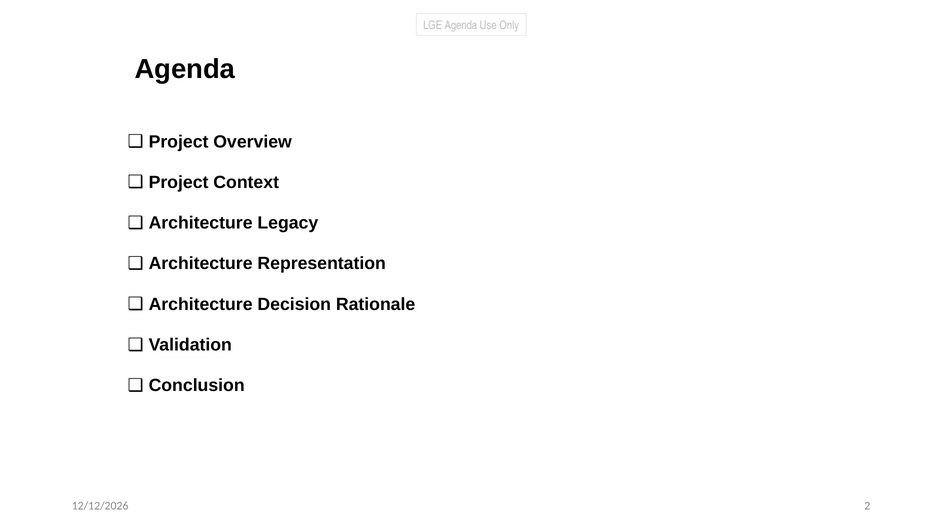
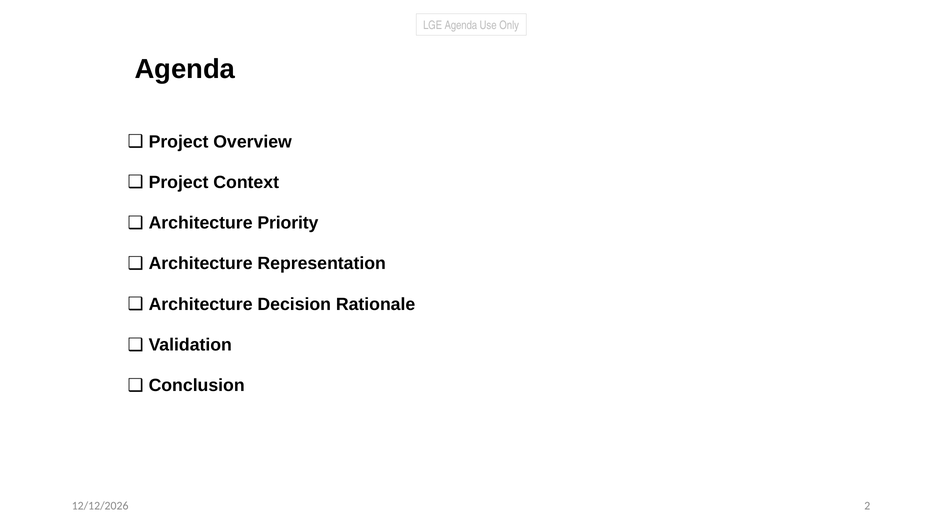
Legacy: Legacy -> Priority
